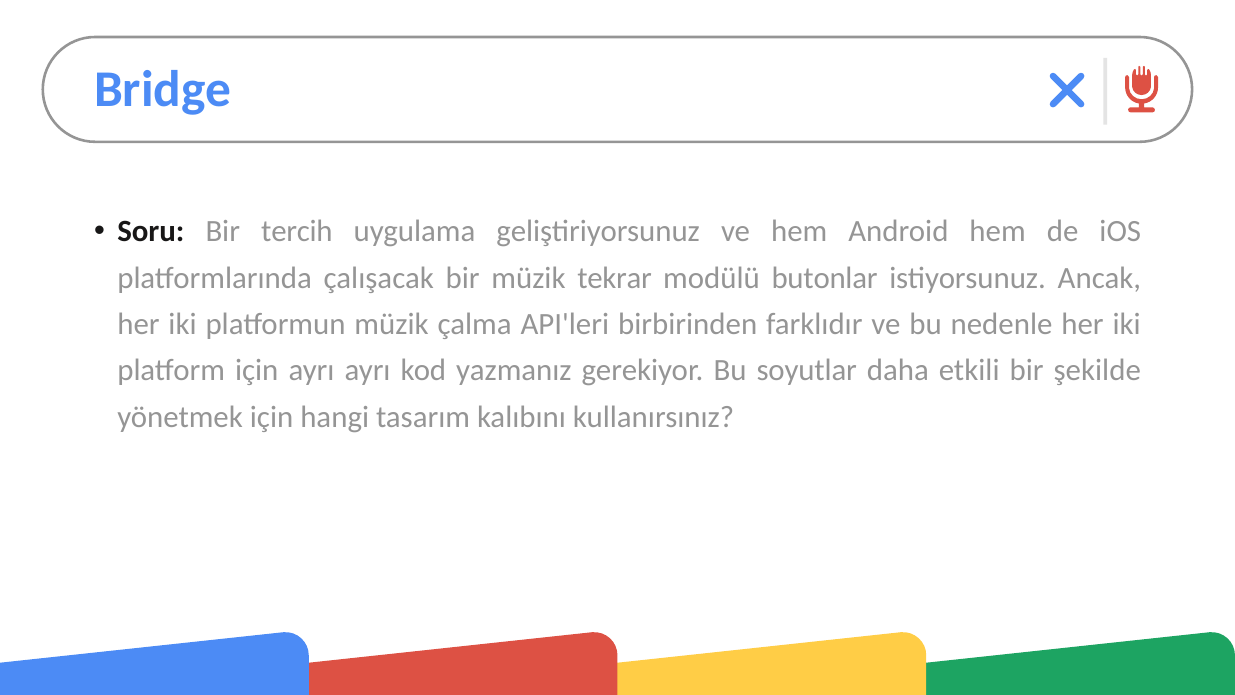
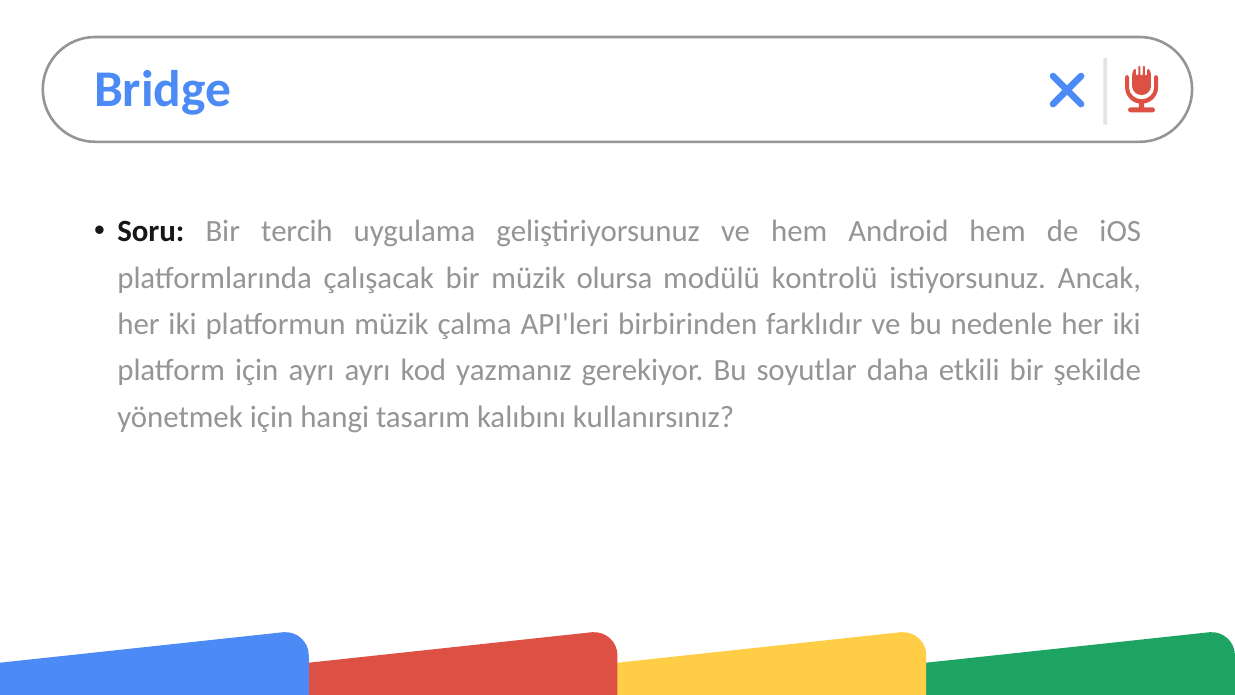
tekrar: tekrar -> olursa
butonlar: butonlar -> kontrolü
